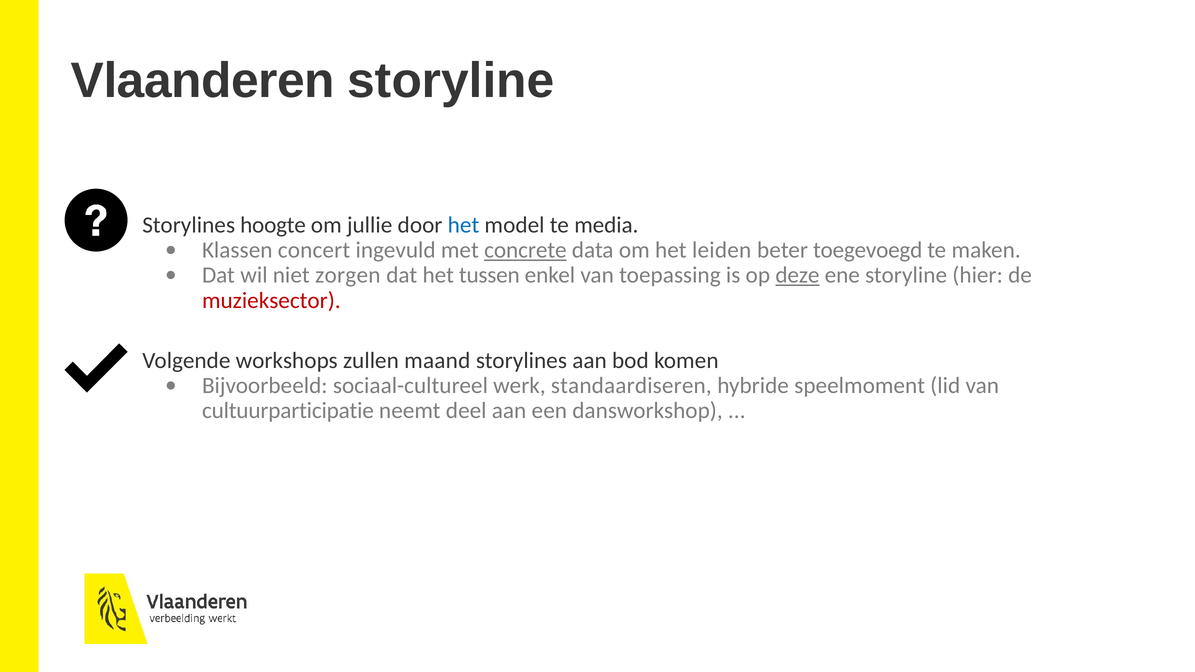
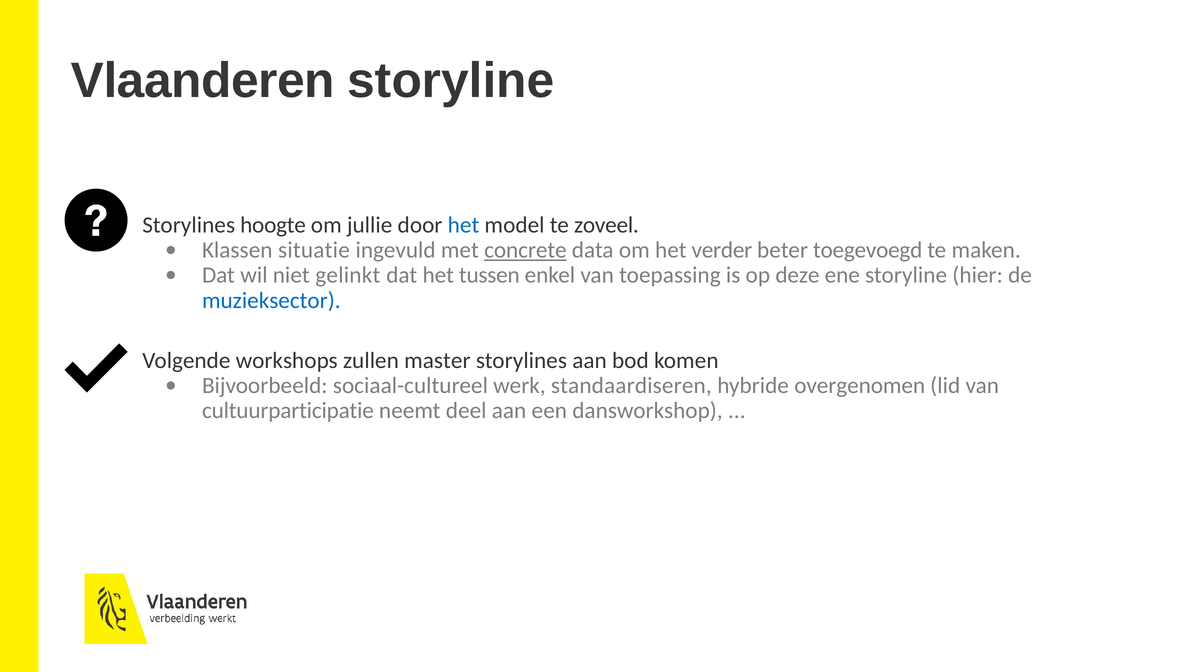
media: media -> zoveel
concert: concert -> situatie
leiden: leiden -> verder
zorgen: zorgen -> gelinkt
deze underline: present -> none
muzieksector colour: red -> blue
maand: maand -> master
speelmoment: speelmoment -> overgenomen
